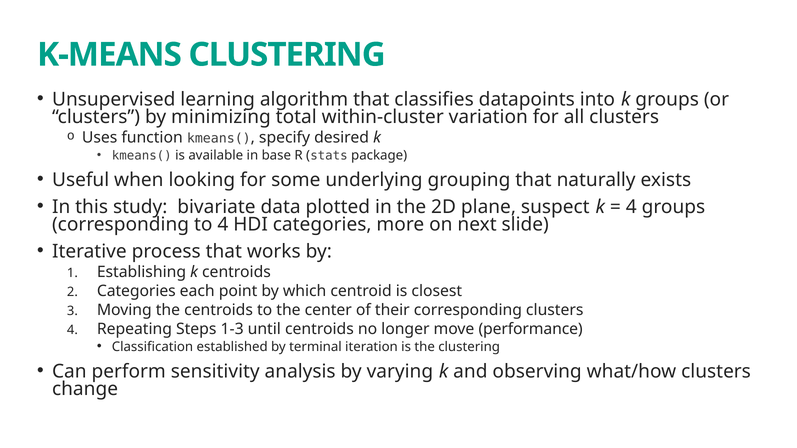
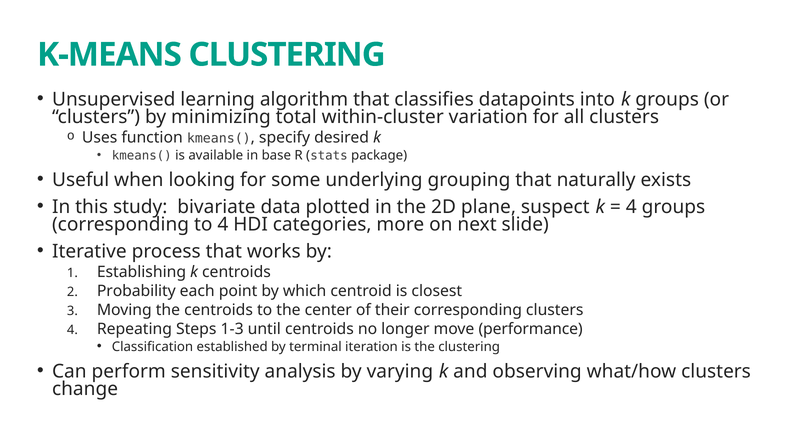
Categories at (136, 291): Categories -> Probability
